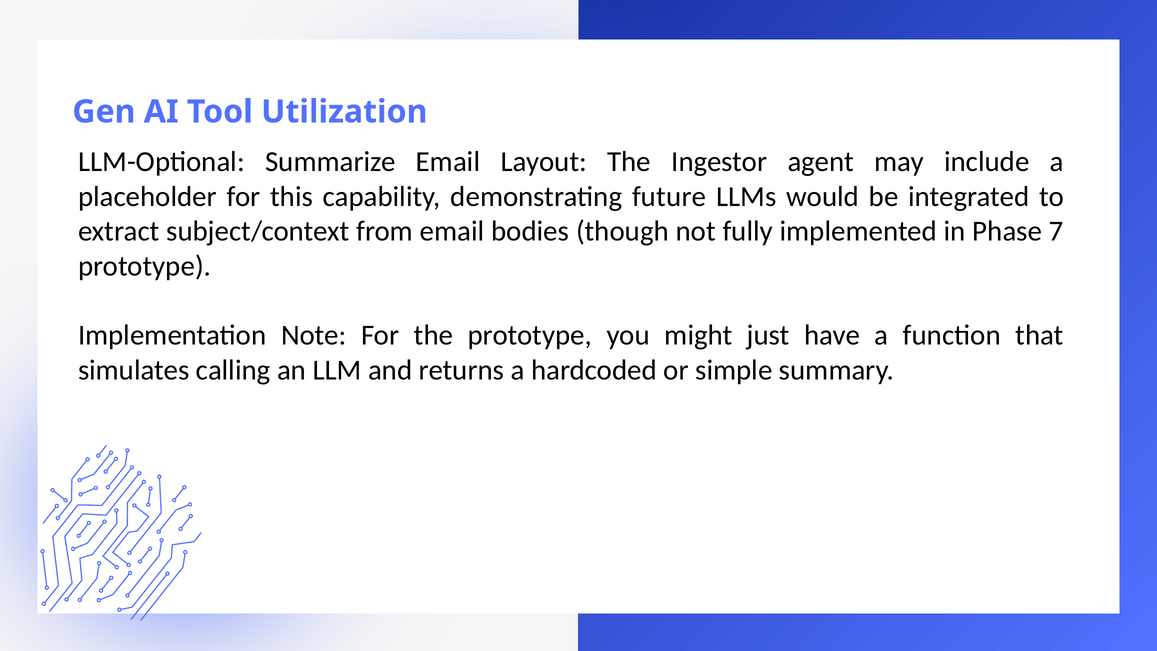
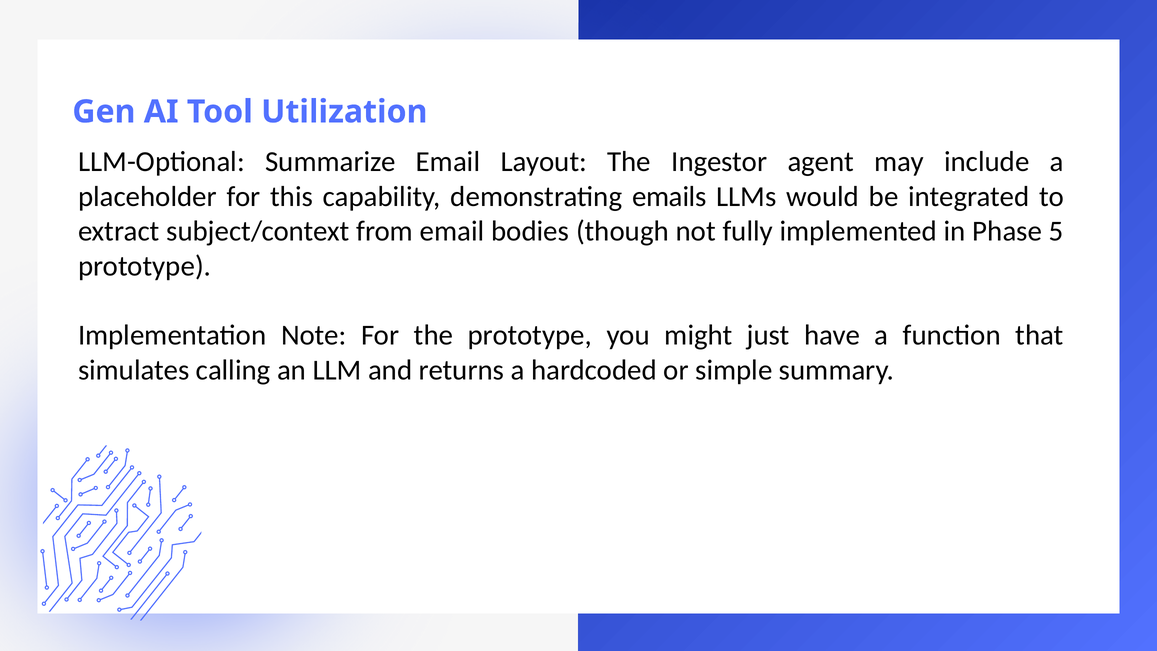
future: future -> emails
7: 7 -> 5
